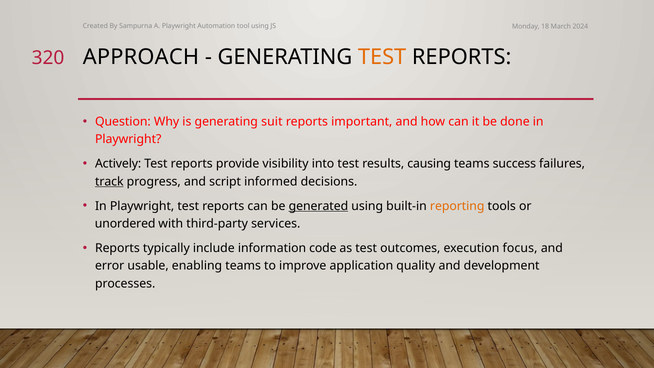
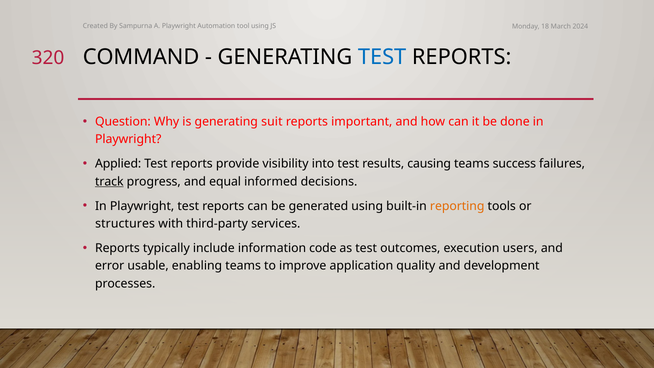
APPROACH: APPROACH -> COMMAND
TEST at (382, 57) colour: orange -> blue
Actively: Actively -> Applied
script: script -> equal
generated underline: present -> none
unordered: unordered -> structures
focus: focus -> users
